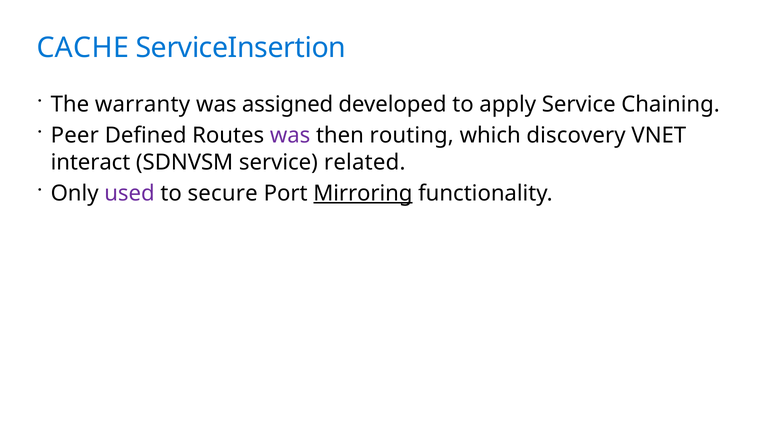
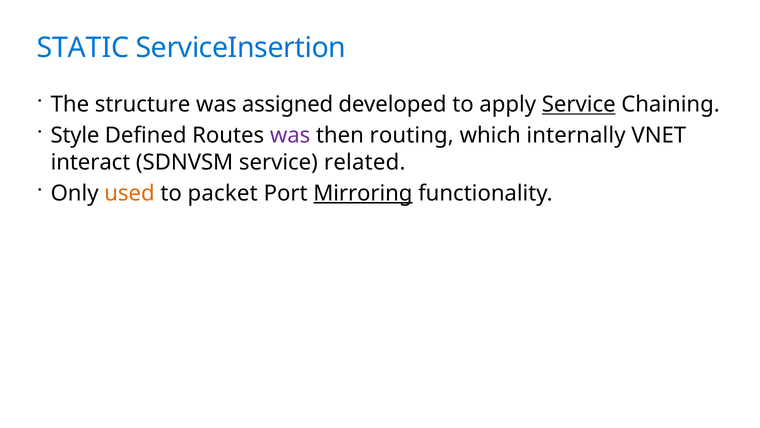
CACHE: CACHE -> STATIC
warranty: warranty -> structure
Service at (579, 104) underline: none -> present
Peer: Peer -> Style
discovery: discovery -> internally
used colour: purple -> orange
secure: secure -> packet
